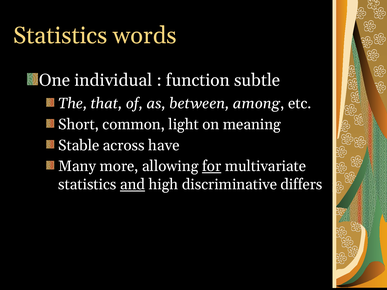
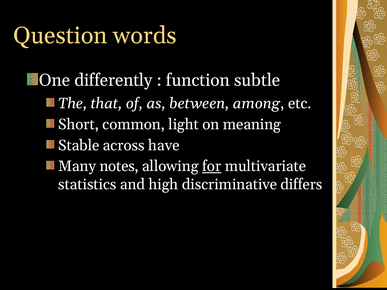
Statistics at (60, 36): Statistics -> Question
individual: individual -> differently
more: more -> notes
and underline: present -> none
